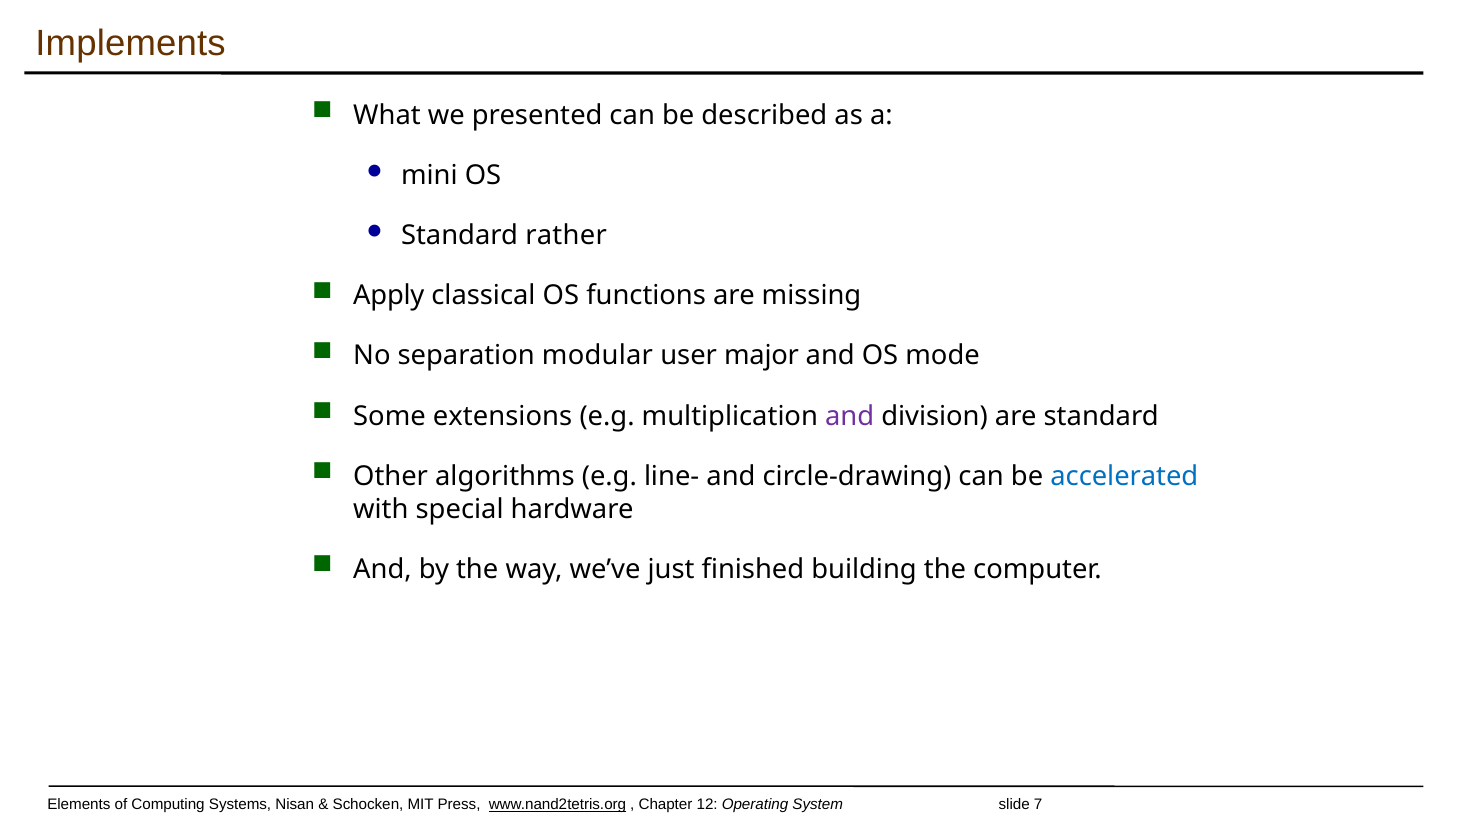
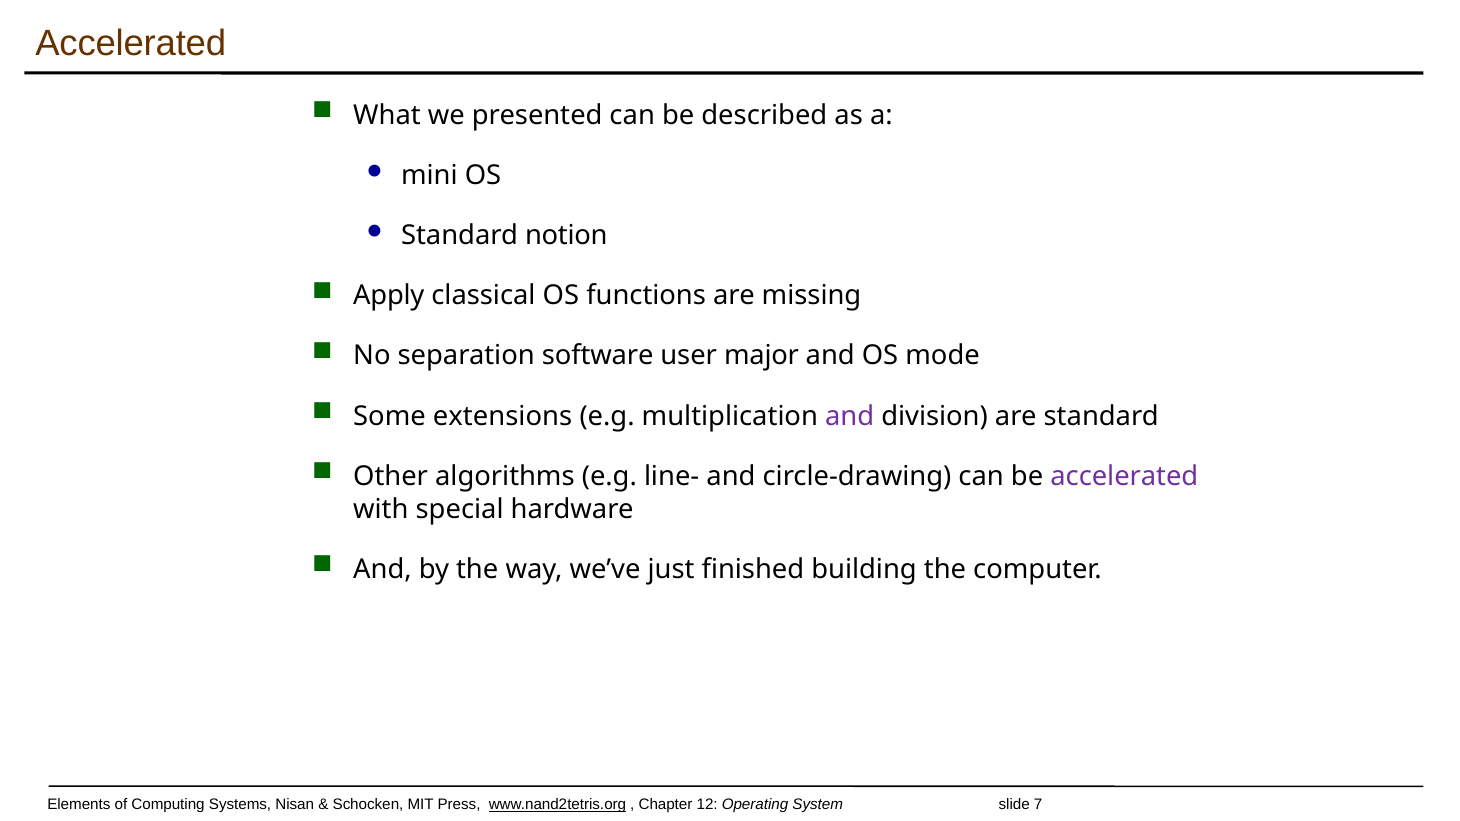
Implements at (131, 44): Implements -> Accelerated
rather: rather -> notion
modular: modular -> software
accelerated at (1124, 476) colour: blue -> purple
